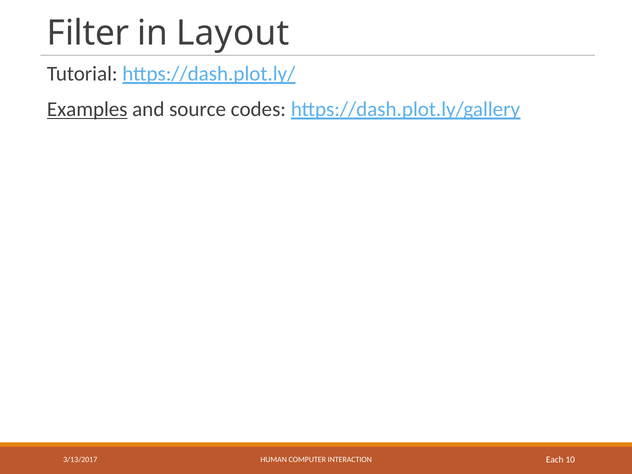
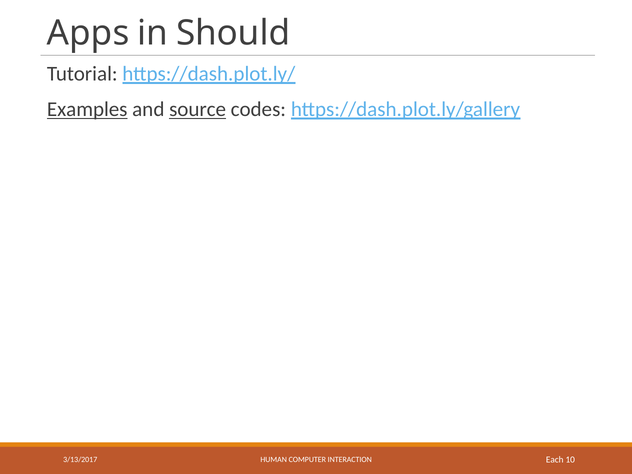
Filter: Filter -> Apps
Layout: Layout -> Should
source underline: none -> present
